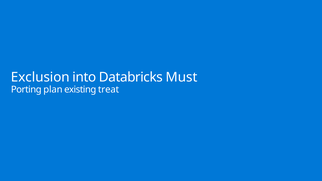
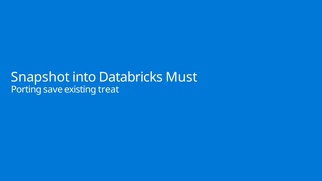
Exclusion: Exclusion -> Snapshot
plan: plan -> save
